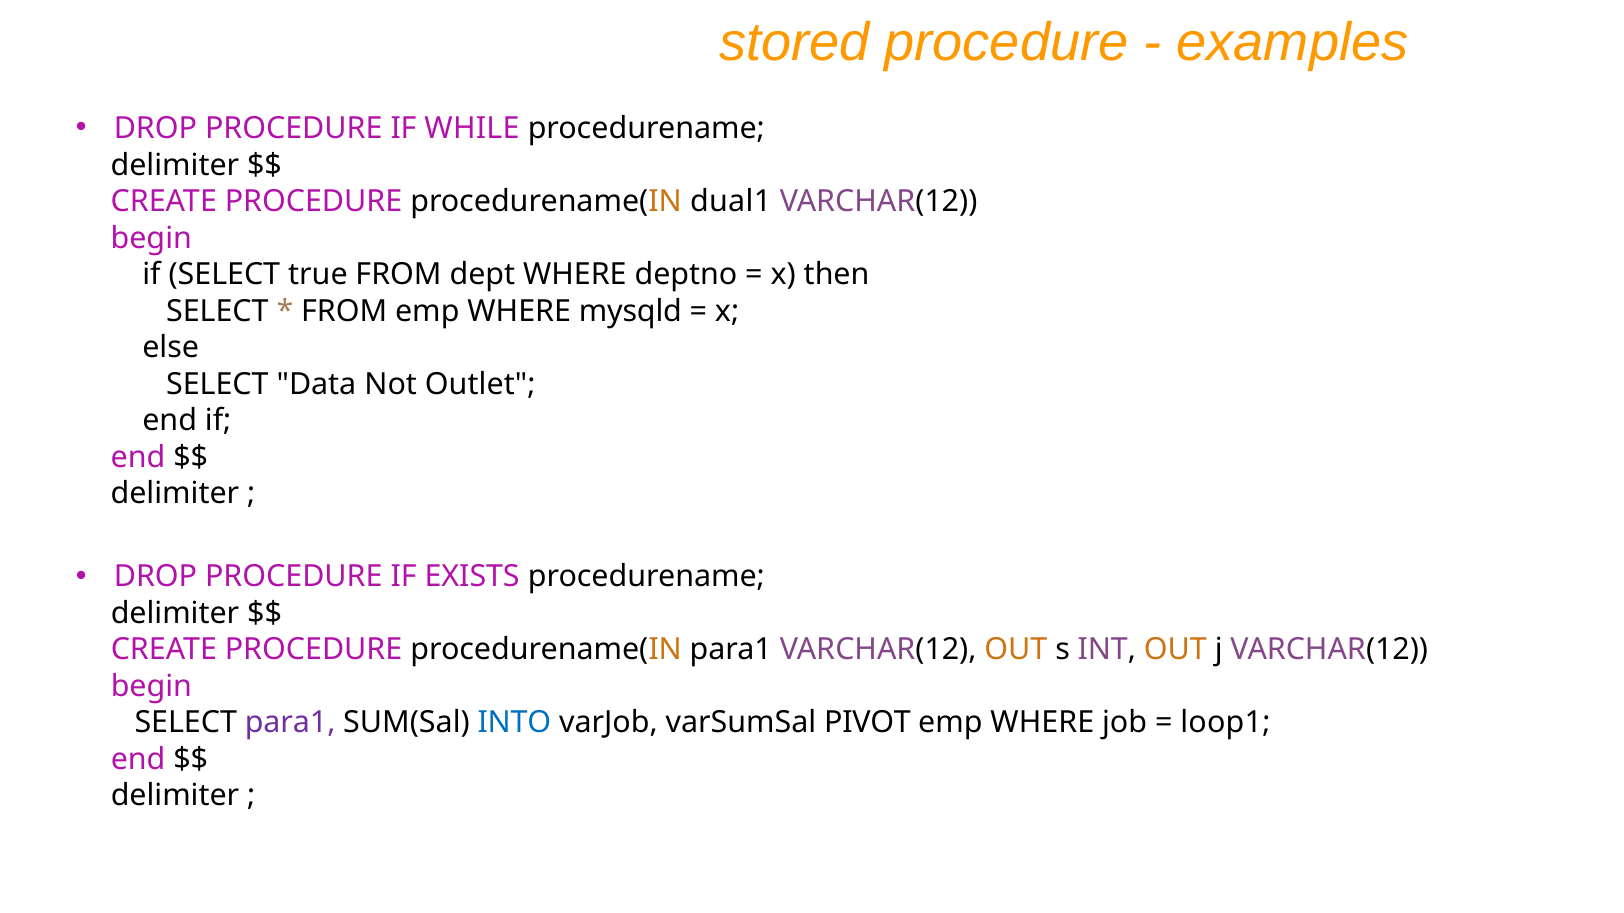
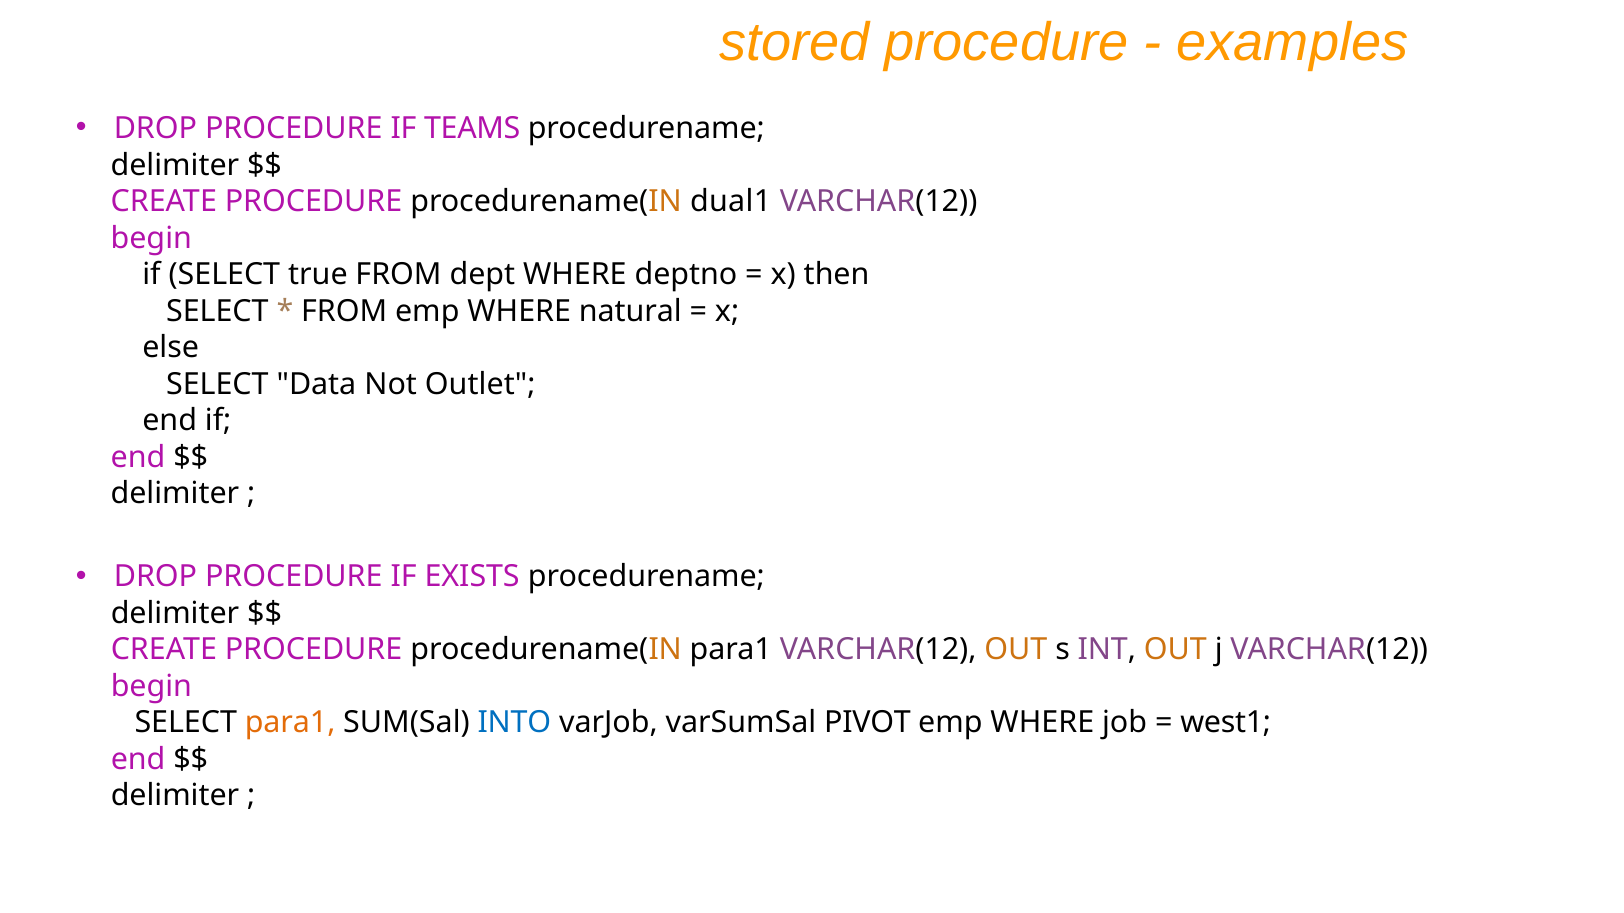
WHILE: WHILE -> TEAMS
mysqld: mysqld -> natural
para1 at (290, 723) colour: purple -> orange
loop1: loop1 -> west1
